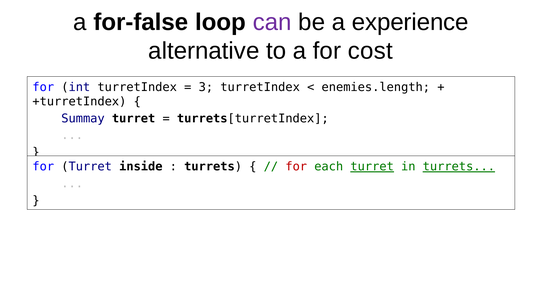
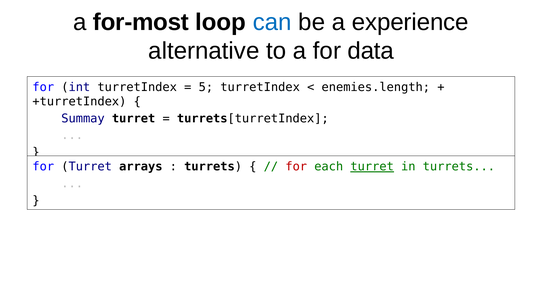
for-false: for-false -> for-most
can colour: purple -> blue
cost: cost -> data
3: 3 -> 5
inside: inside -> arrays
turrets at (459, 167) underline: present -> none
